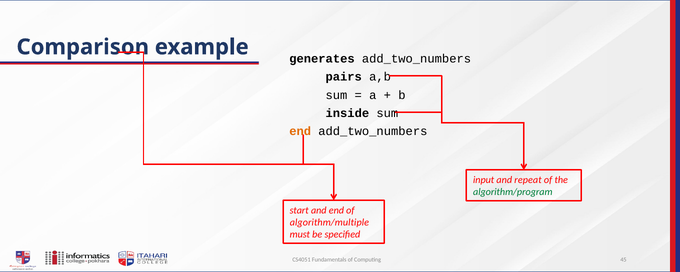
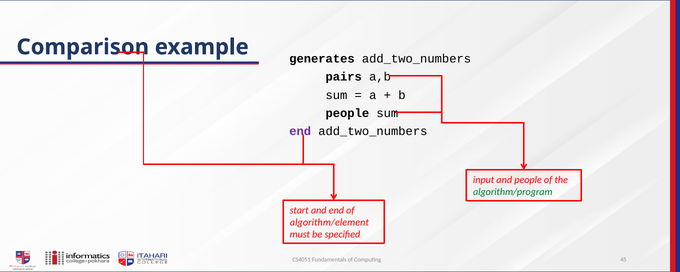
inside at (347, 113): inside -> people
end at (300, 131) colour: orange -> purple
and repeat: repeat -> people
algorithm/multiple: algorithm/multiple -> algorithm/element
